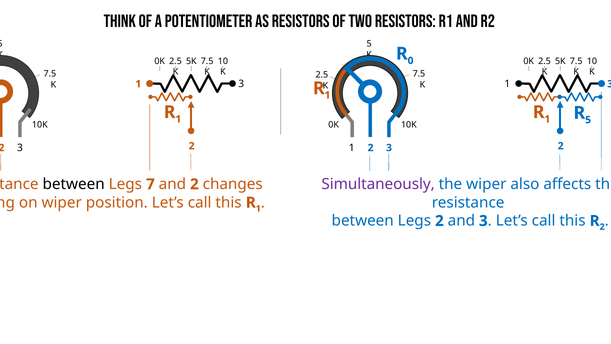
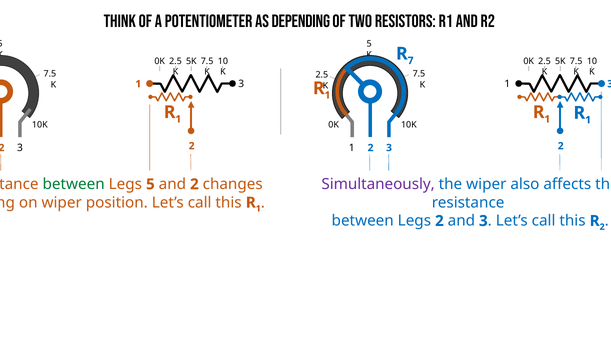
as resistors: resistors -> depending
0: 0 -> 7
5 at (588, 120): 5 -> 1
between at (74, 184) colour: black -> green
Legs 7: 7 -> 5
